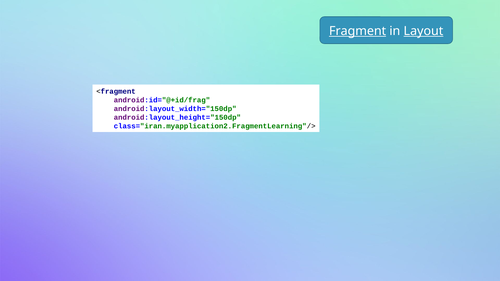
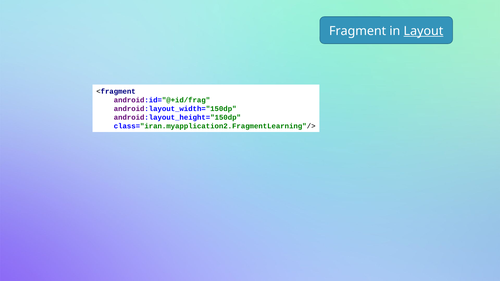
Fragment underline: present -> none
